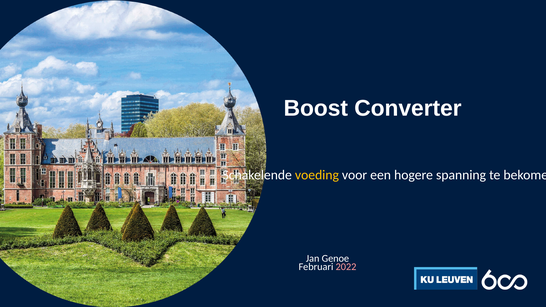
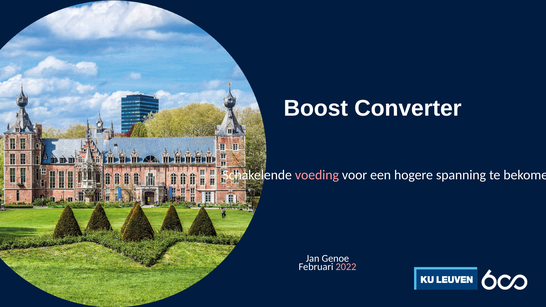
voeding colour: yellow -> pink
